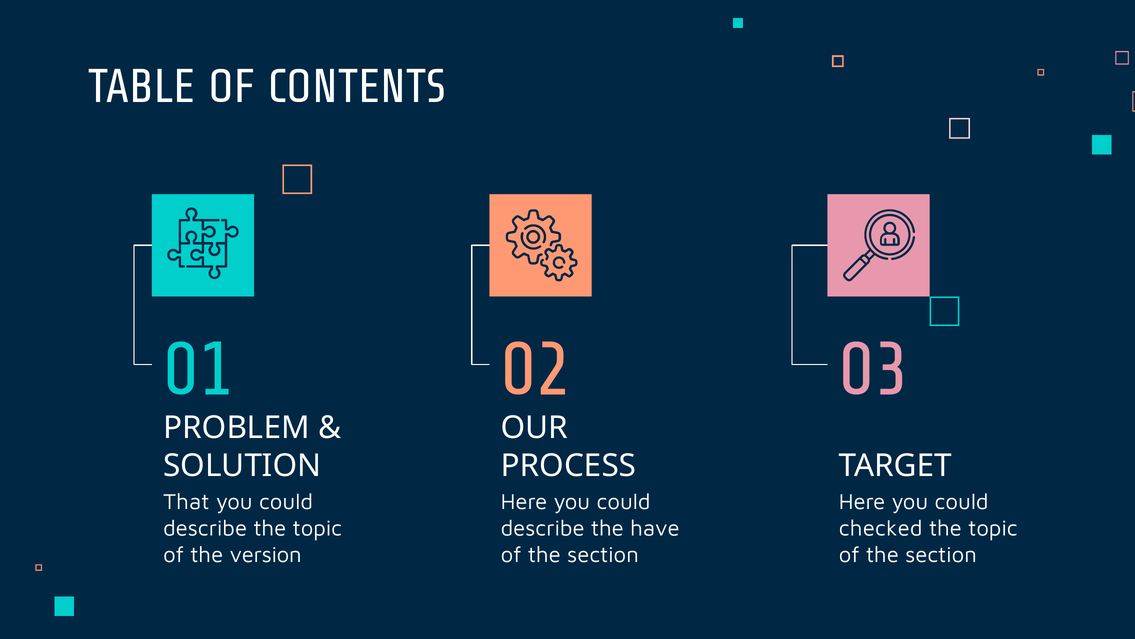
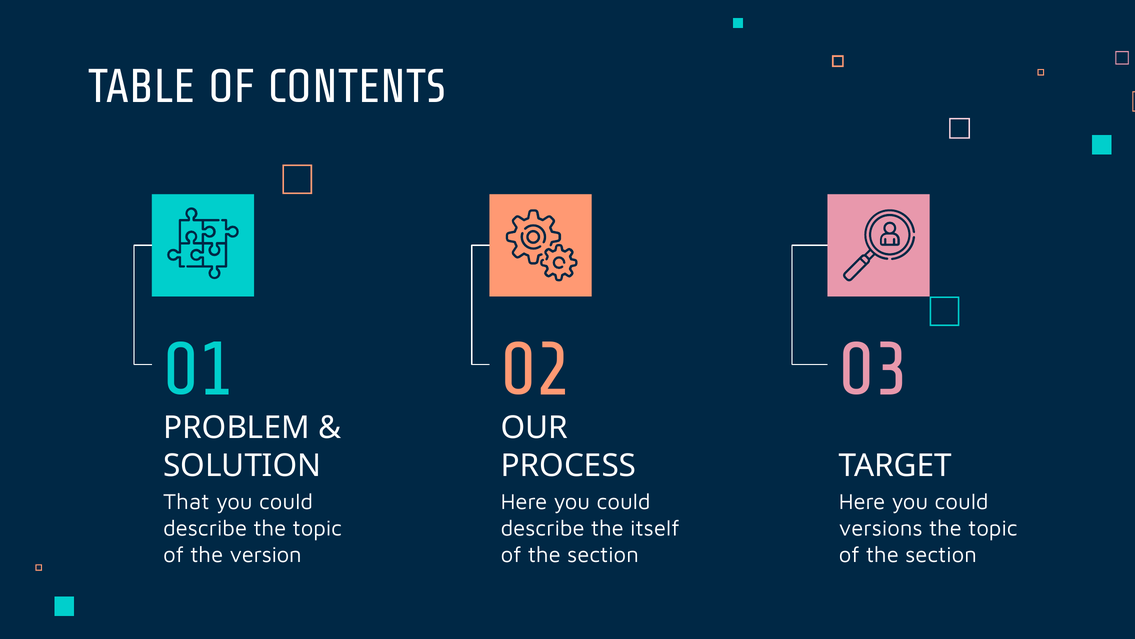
have: have -> itself
checked: checked -> versions
